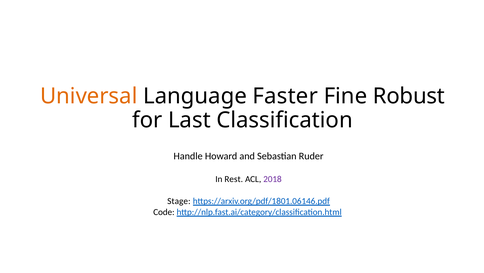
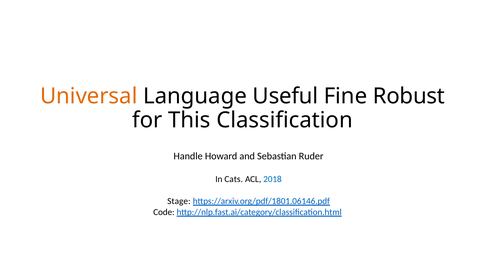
Faster: Faster -> Useful
Last: Last -> This
Rest: Rest -> Cats
2018 colour: purple -> blue
